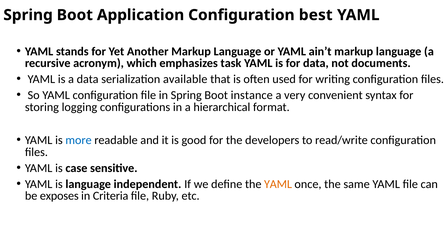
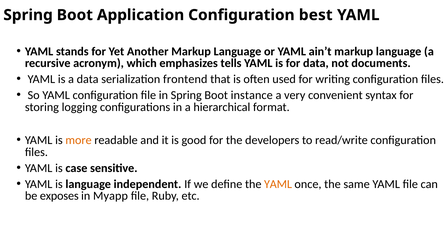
task: task -> tells
available: available -> frontend
more colour: blue -> orange
Criteria: Criteria -> Myapp
